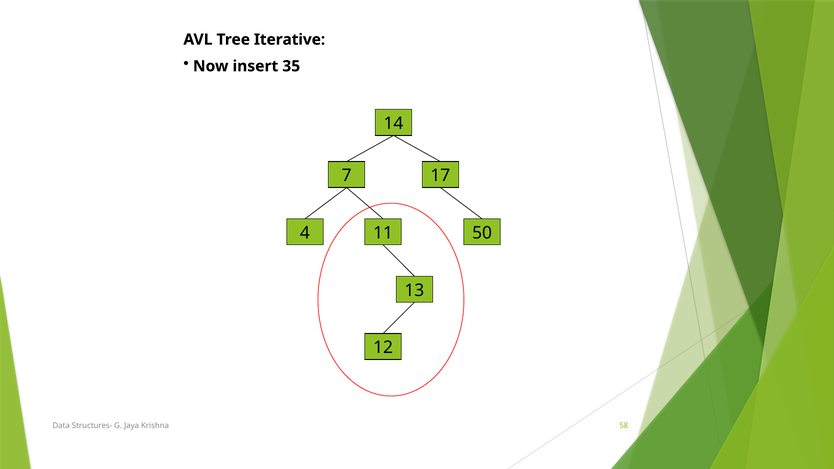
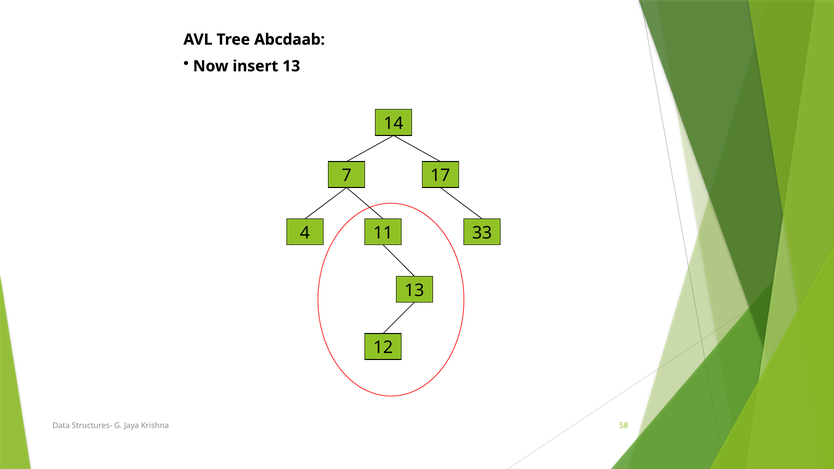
Iterative: Iterative -> Abcdaab
insert 35: 35 -> 13
50: 50 -> 33
